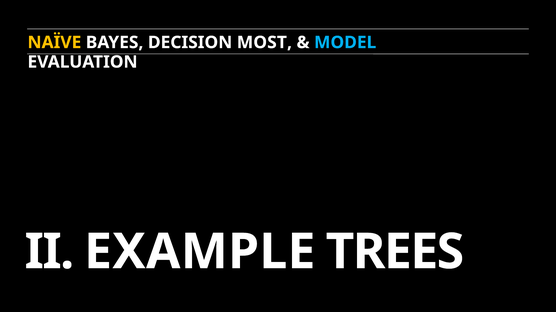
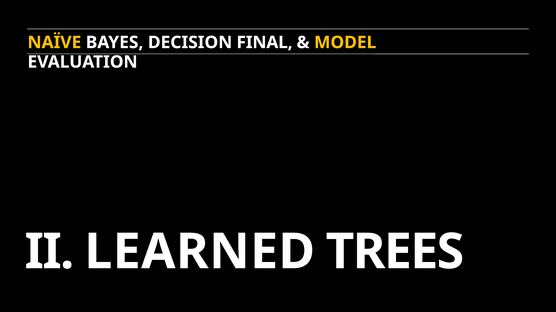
MOST: MOST -> FINAL
MODEL colour: light blue -> yellow
EXAMPLE: EXAMPLE -> LEARNED
